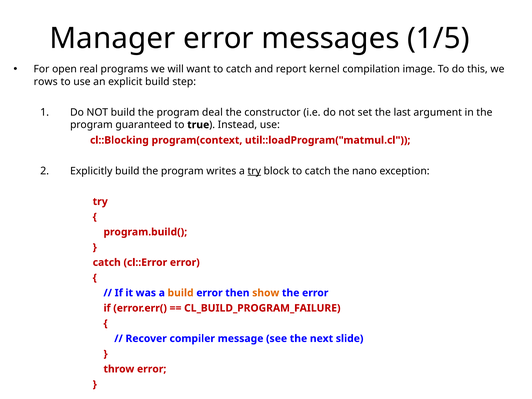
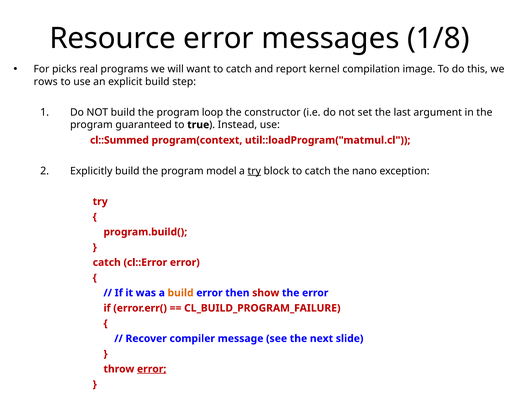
Manager: Manager -> Resource
1/5: 1/5 -> 1/8
open: open -> picks
deal: deal -> loop
cl::Blocking: cl::Blocking -> cl::Summed
writes: writes -> model
show colour: orange -> red
error at (152, 369) underline: none -> present
